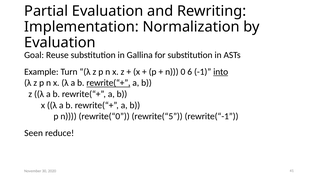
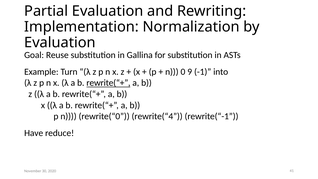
6: 6 -> 9
into underline: present -> none
rewrite(“5: rewrite(“5 -> rewrite(“4
Seen: Seen -> Have
